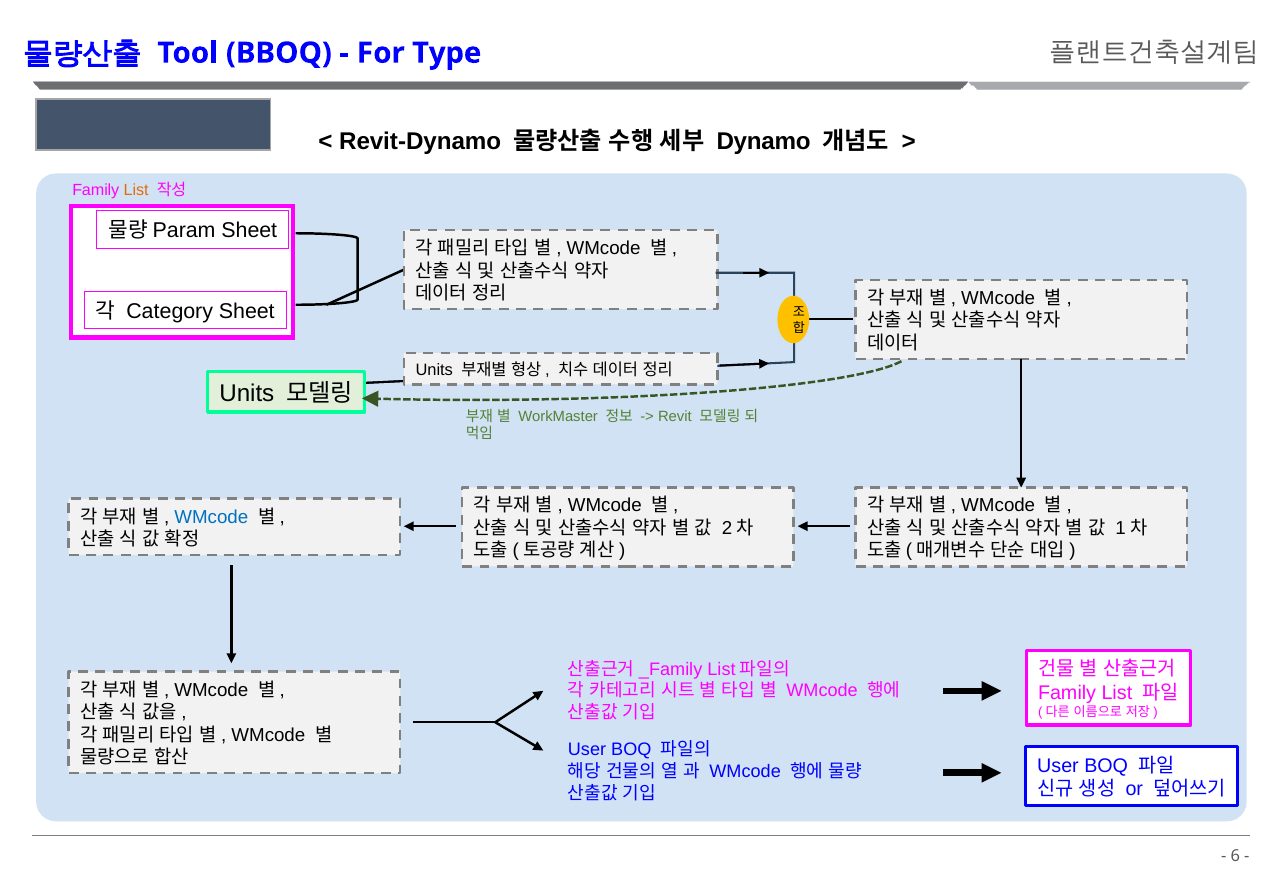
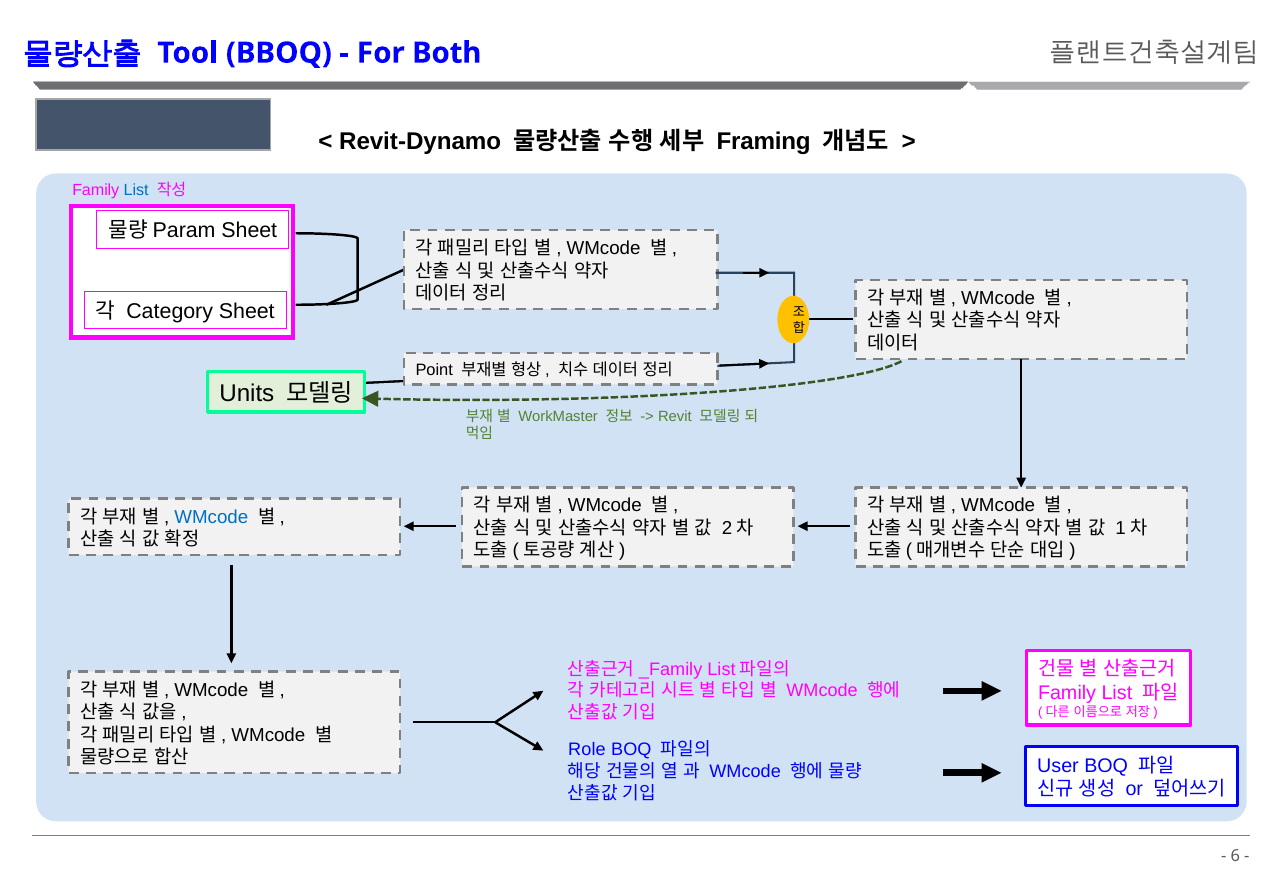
Type: Type -> Both
Dynamo: Dynamo -> Framing
List at (136, 190) colour: orange -> blue
Units at (434, 370): Units -> Point
User at (587, 750): User -> Role
